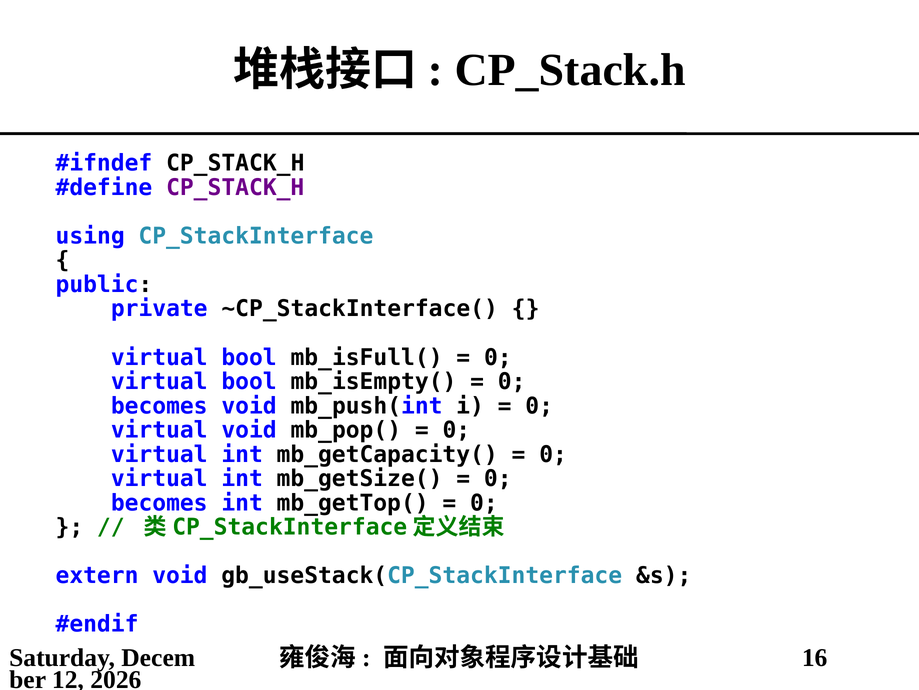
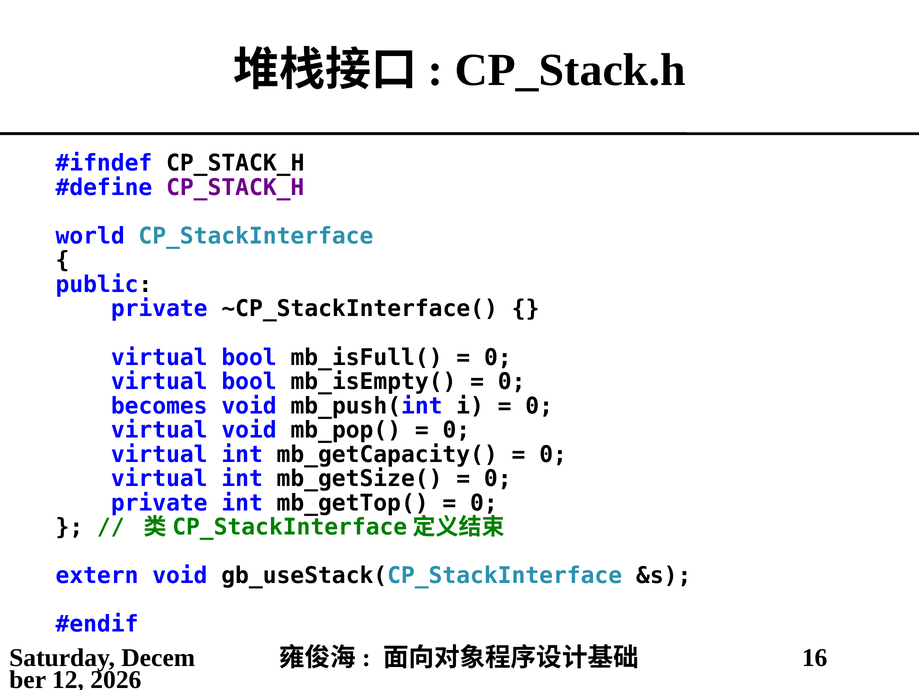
using: using -> world
becomes at (159, 502): becomes -> private
